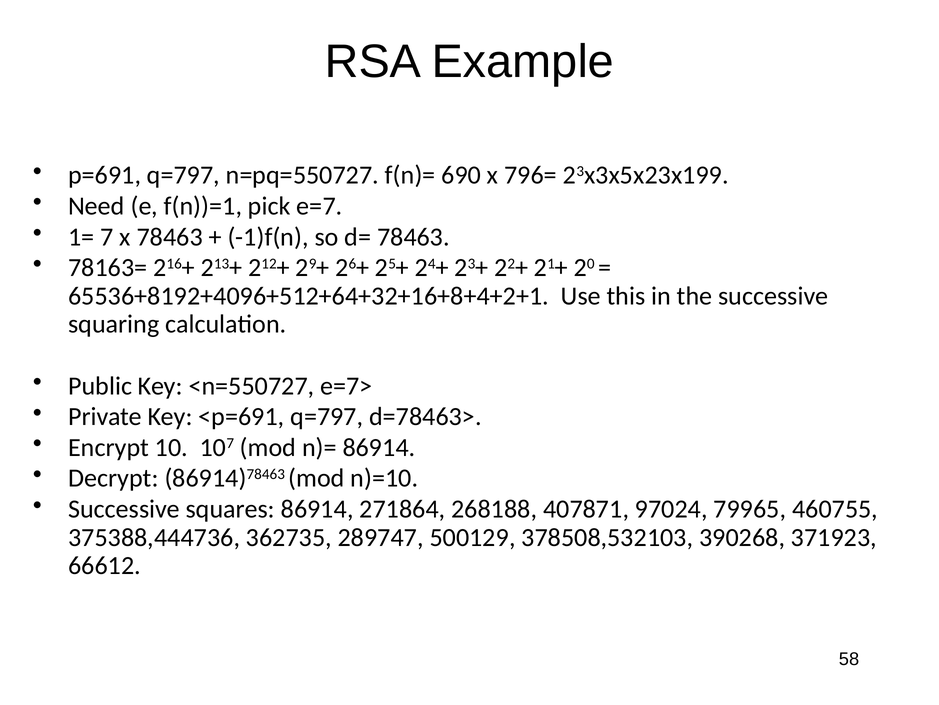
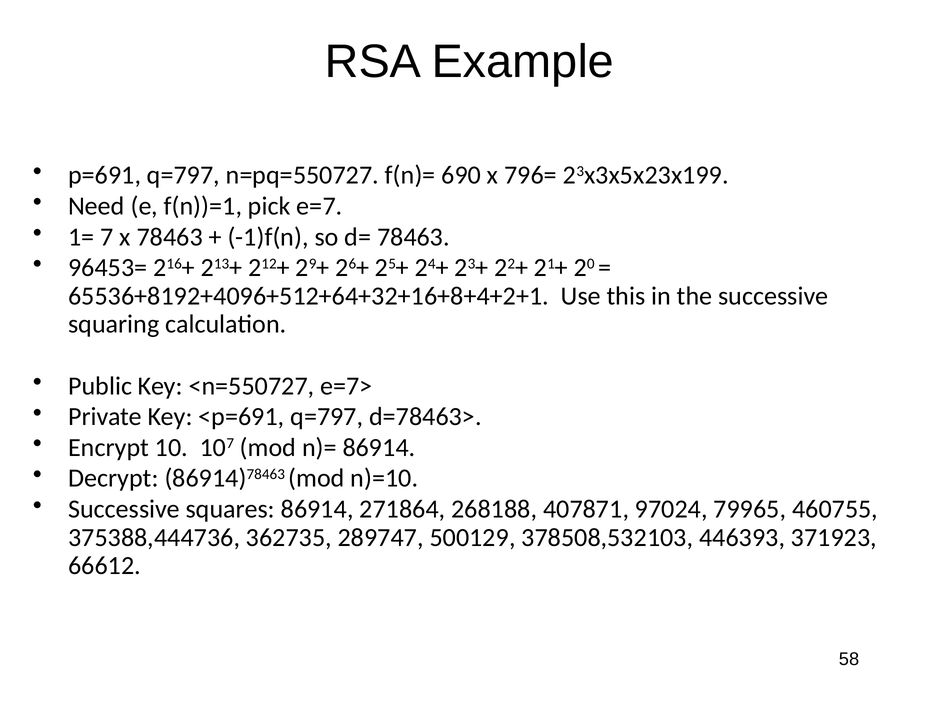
78163=: 78163= -> 96453=
390268: 390268 -> 446393
